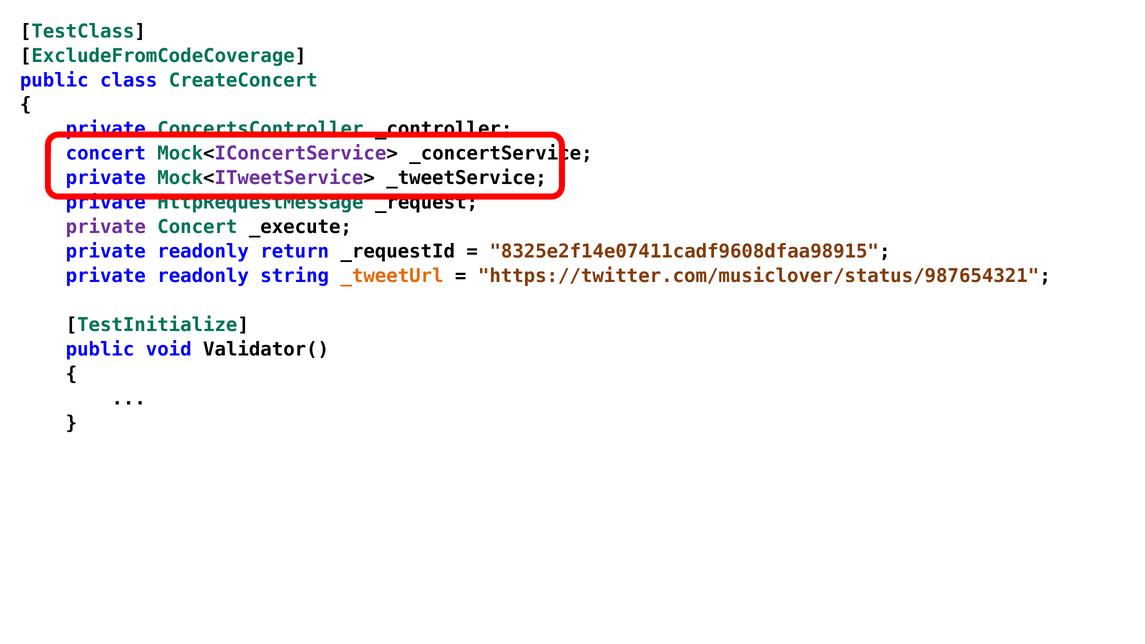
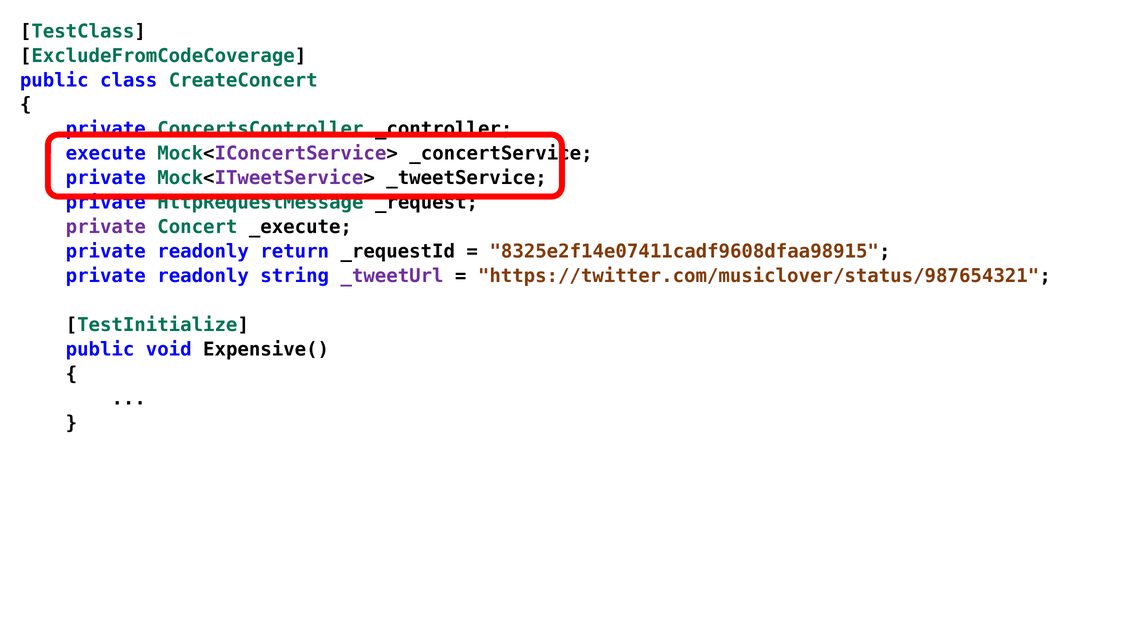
concert at (106, 154): concert -> execute
_tweetUrl colour: orange -> purple
Validator(: Validator( -> Expensive(
